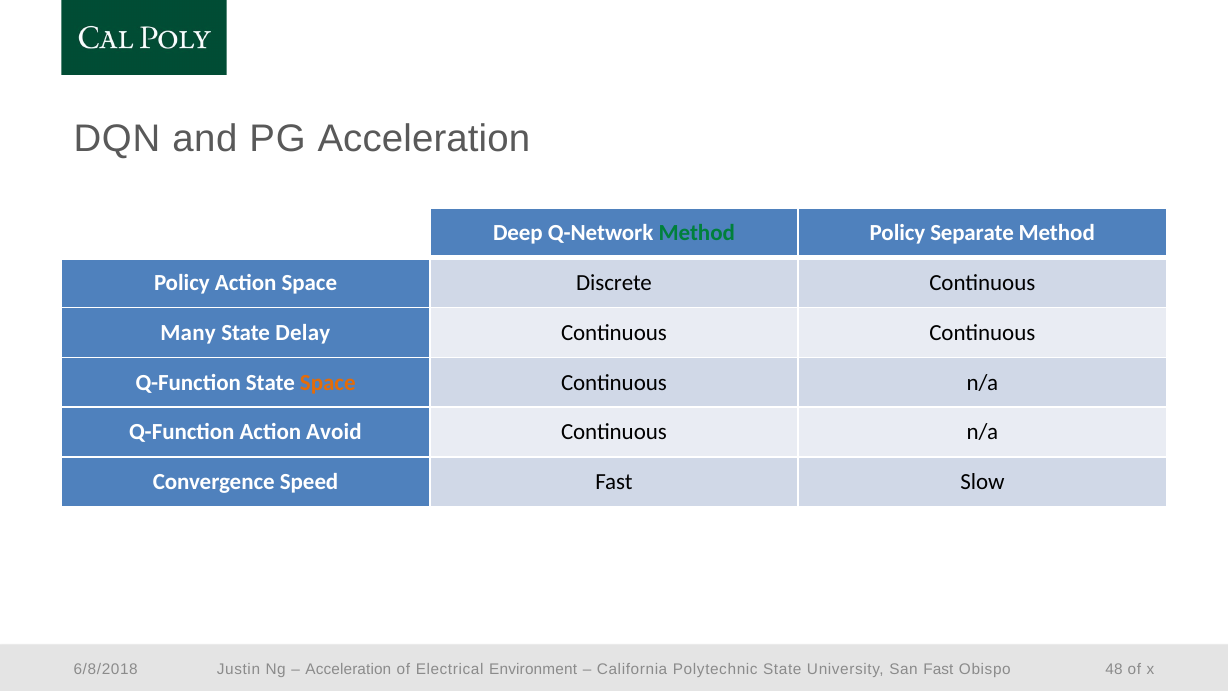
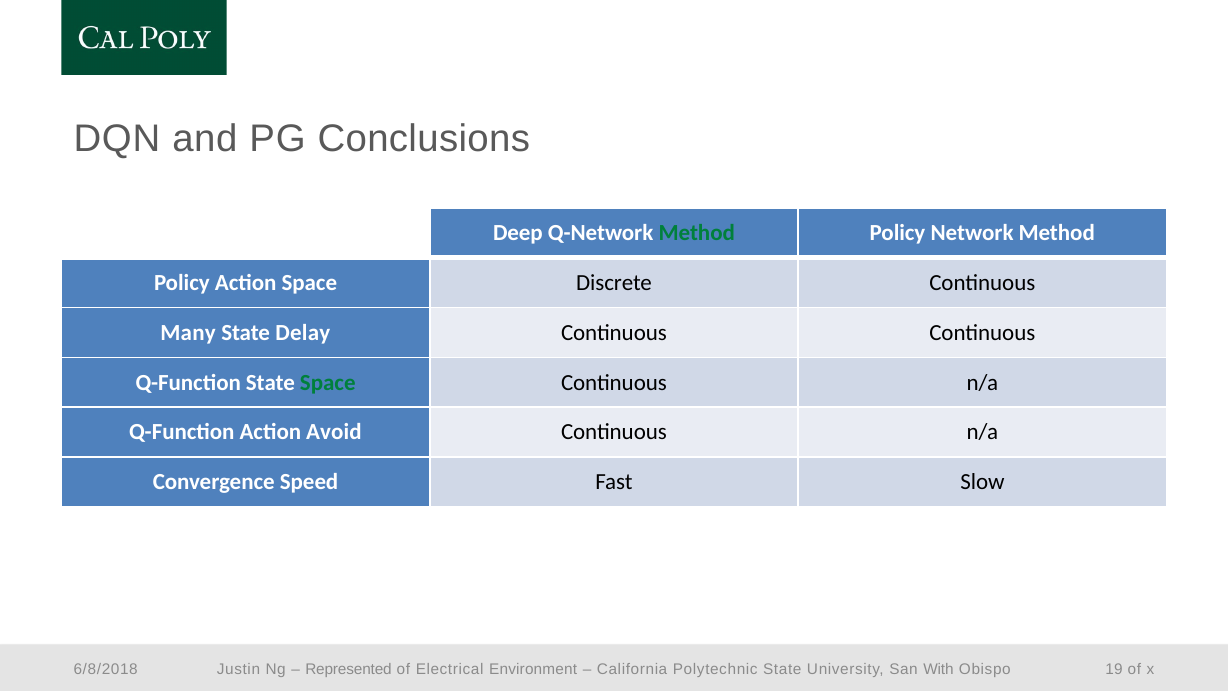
PG Acceleration: Acceleration -> Conclusions
Separate: Separate -> Network
Space at (328, 382) colour: orange -> green
Acceleration at (348, 669): Acceleration -> Represented
San Fast: Fast -> With
48: 48 -> 19
